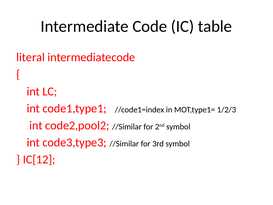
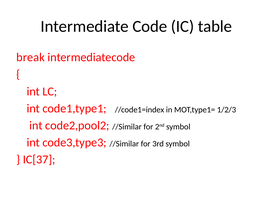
literal: literal -> break
IC[12: IC[12 -> IC[37
